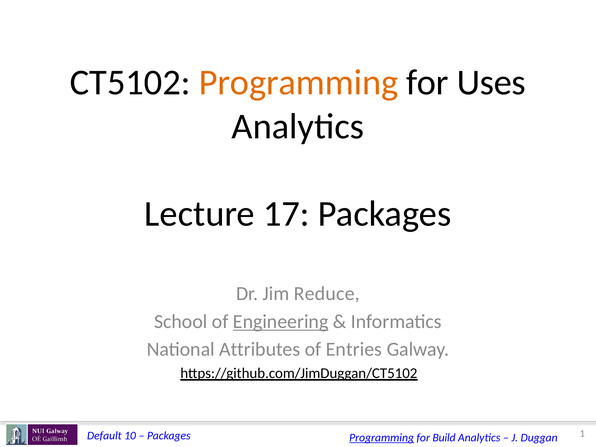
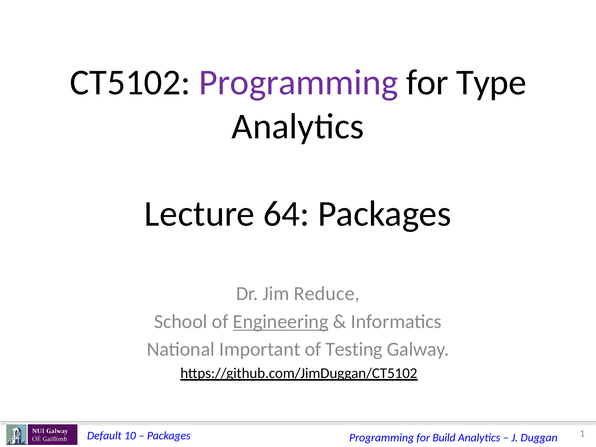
Programming at (298, 83) colour: orange -> purple
Uses: Uses -> Type
17: 17 -> 64
Attributes: Attributes -> Important
Entries: Entries -> Testing
Programming at (382, 438) underline: present -> none
